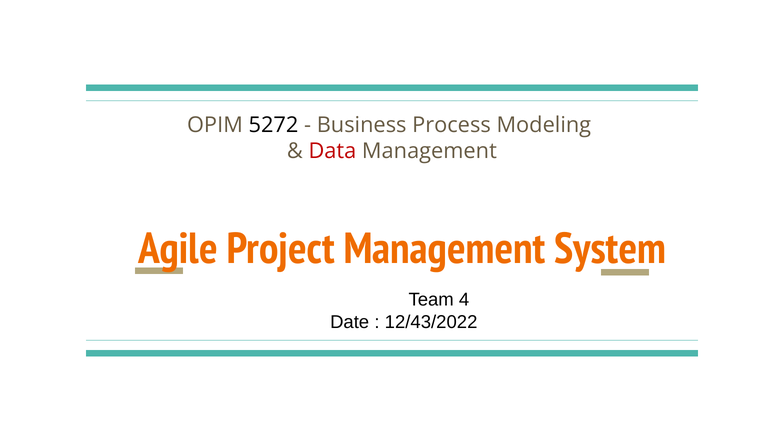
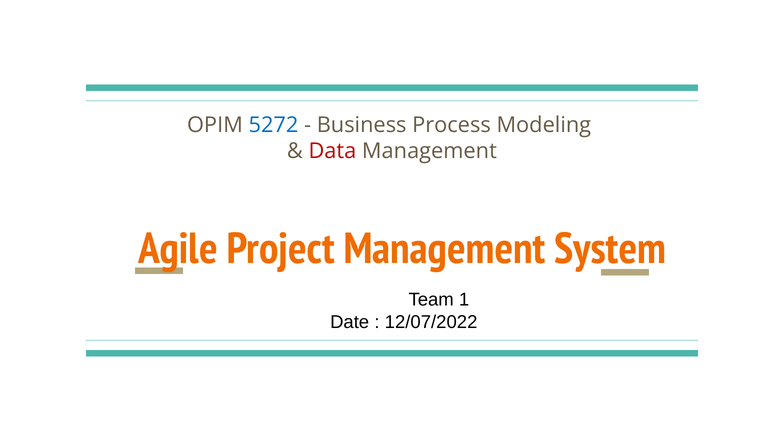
5272 colour: black -> blue
4: 4 -> 1
12/43/2022: 12/43/2022 -> 12/07/2022
